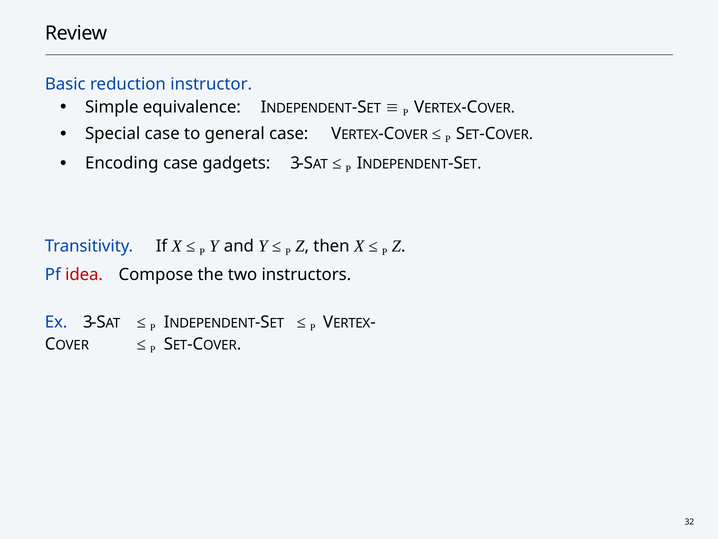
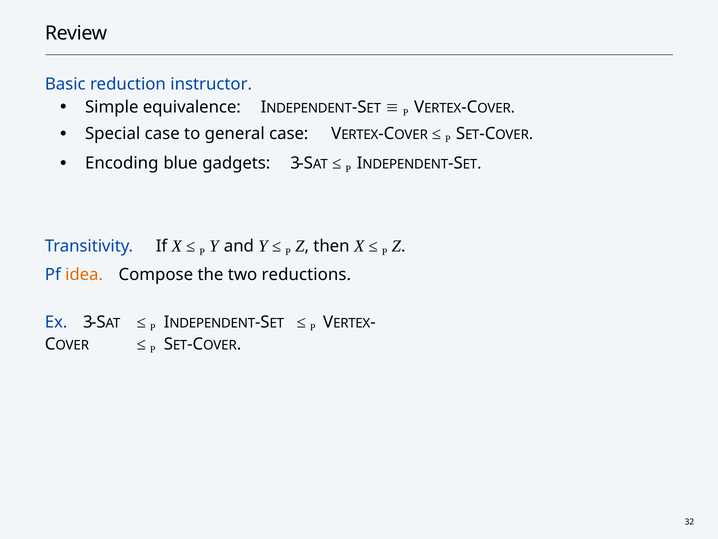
case at (181, 163): case -> blue
idea colour: red -> orange
instructors: instructors -> reductions
